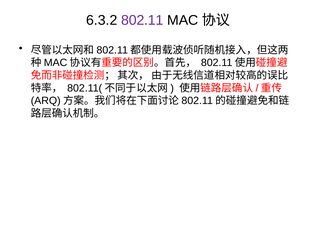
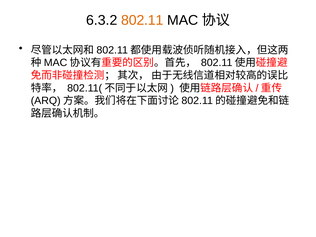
802.11 colour: purple -> orange
